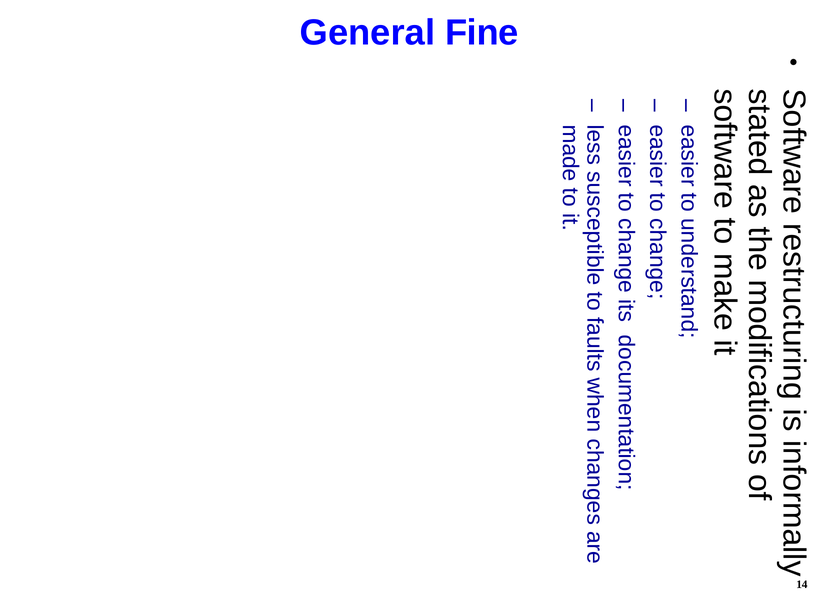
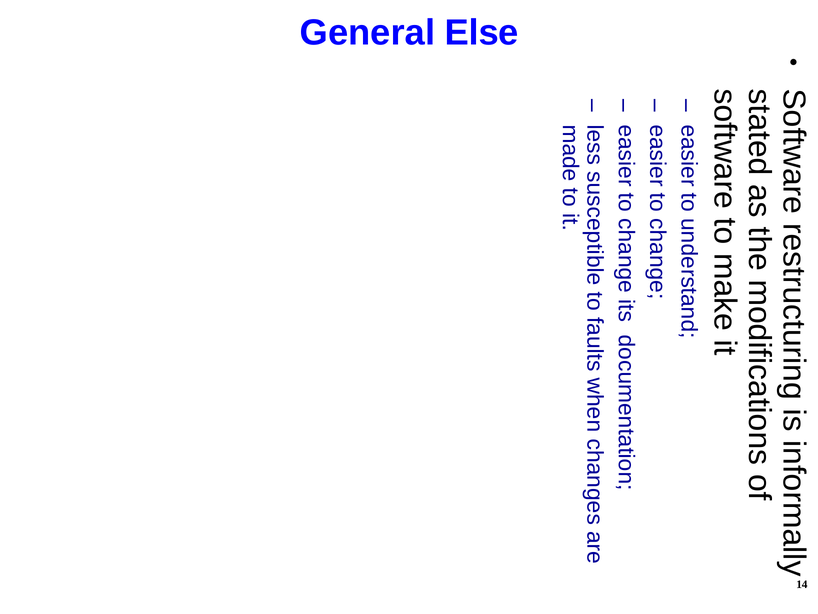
Fine: Fine -> Else
